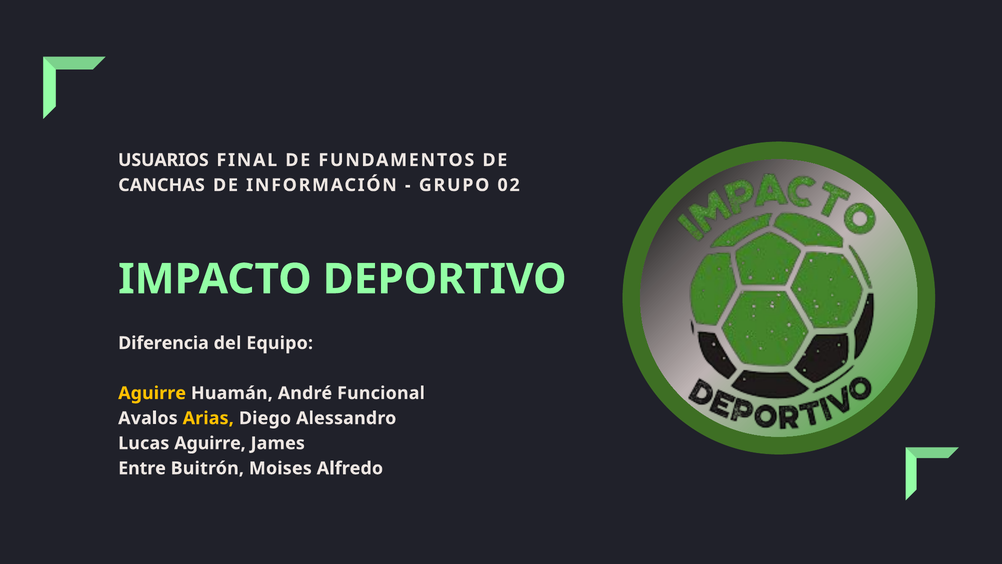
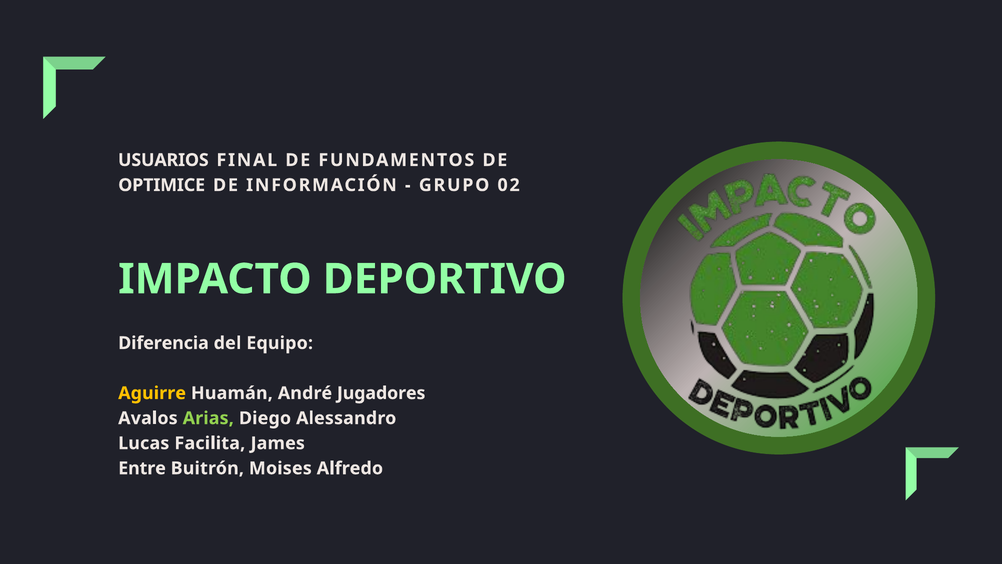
CANCHAS: CANCHAS -> OPTIMICE
Funcional: Funcional -> Jugadores
Arias colour: yellow -> light green
Lucas Aguirre: Aguirre -> Facilita
